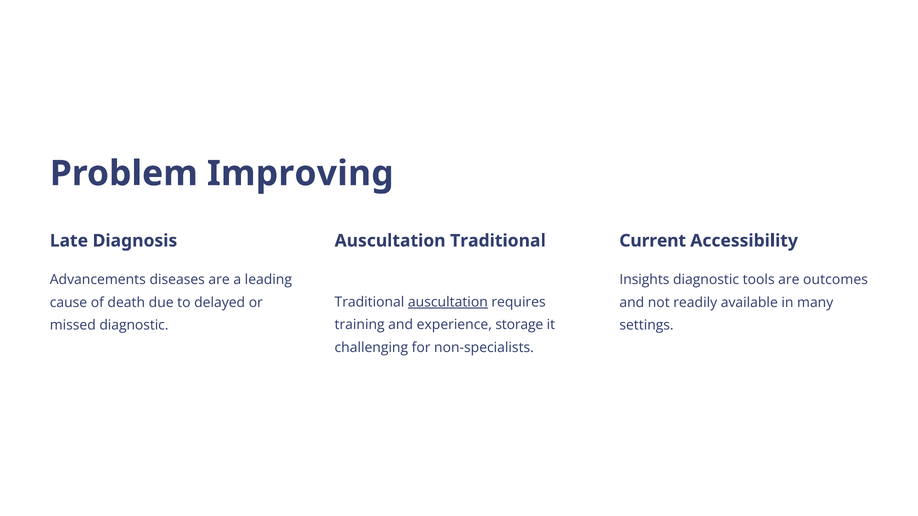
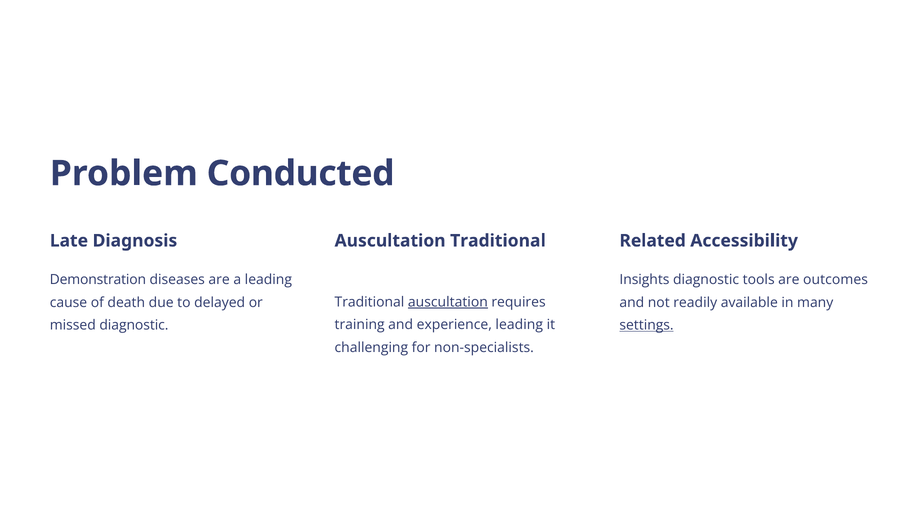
Improving: Improving -> Conducted
Current: Current -> Related
Advancements: Advancements -> Demonstration
experience storage: storage -> leading
settings underline: none -> present
